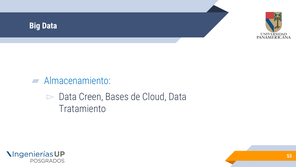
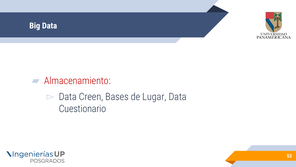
Almacenamiento colour: blue -> red
Cloud: Cloud -> Lugar
Tratamiento: Tratamiento -> Cuestionario
